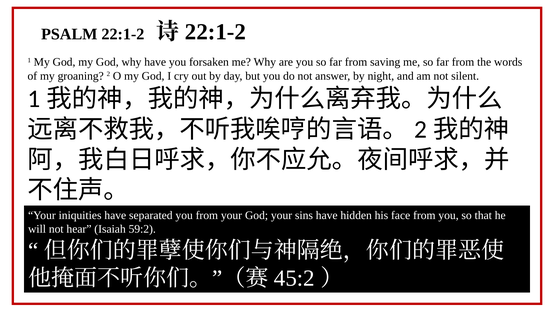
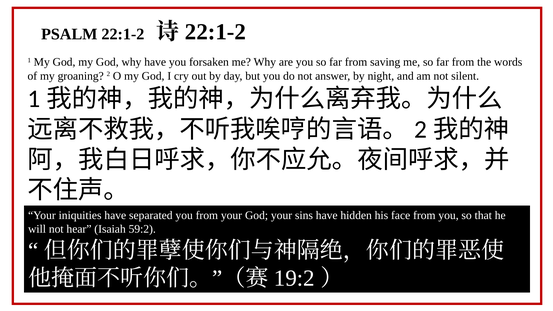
45:2: 45:2 -> 19:2
